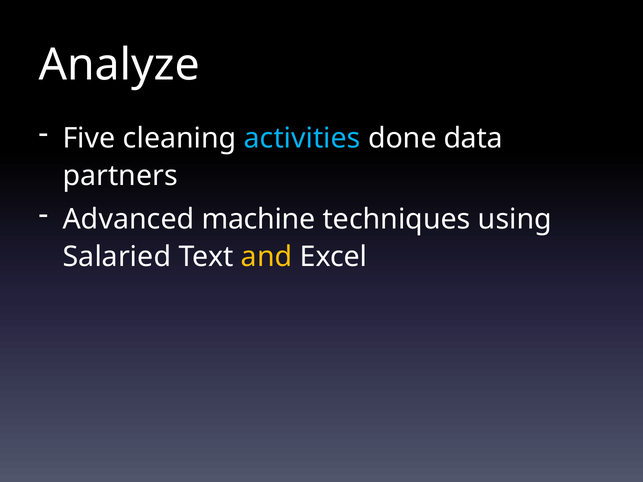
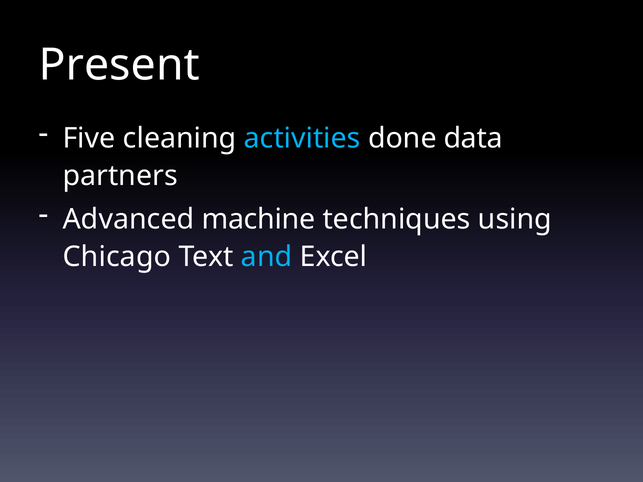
Analyze: Analyze -> Present
Salaried: Salaried -> Chicago
and colour: yellow -> light blue
